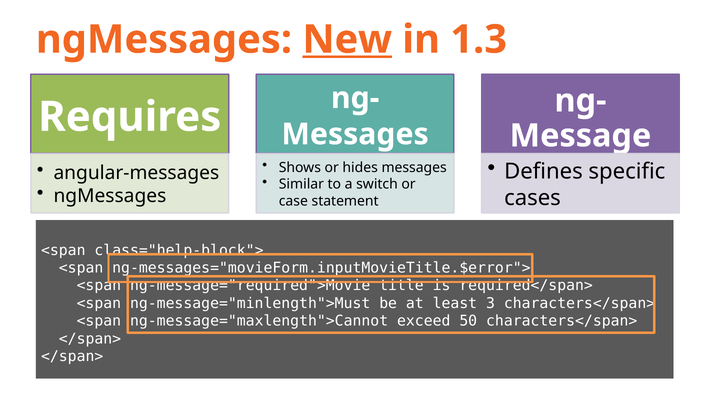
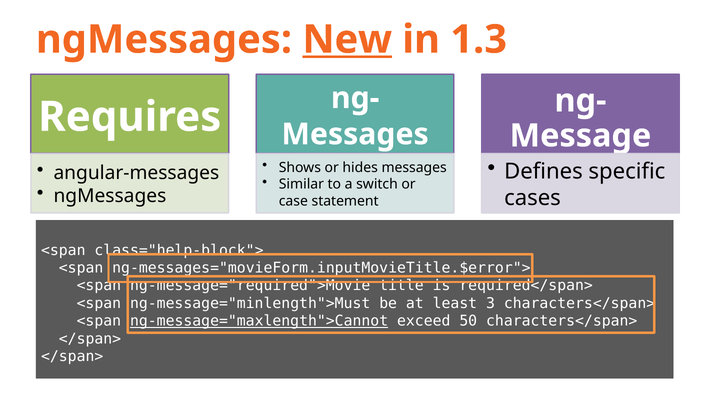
ng-message="maxlength">Cannot underline: none -> present
